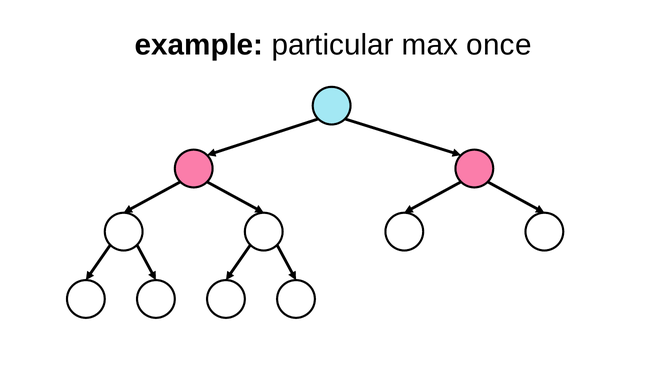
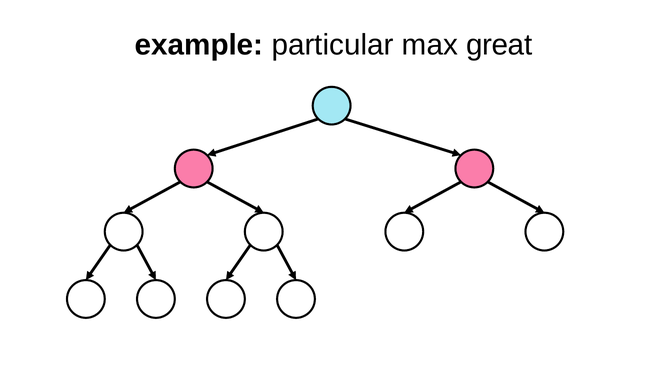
once: once -> great
